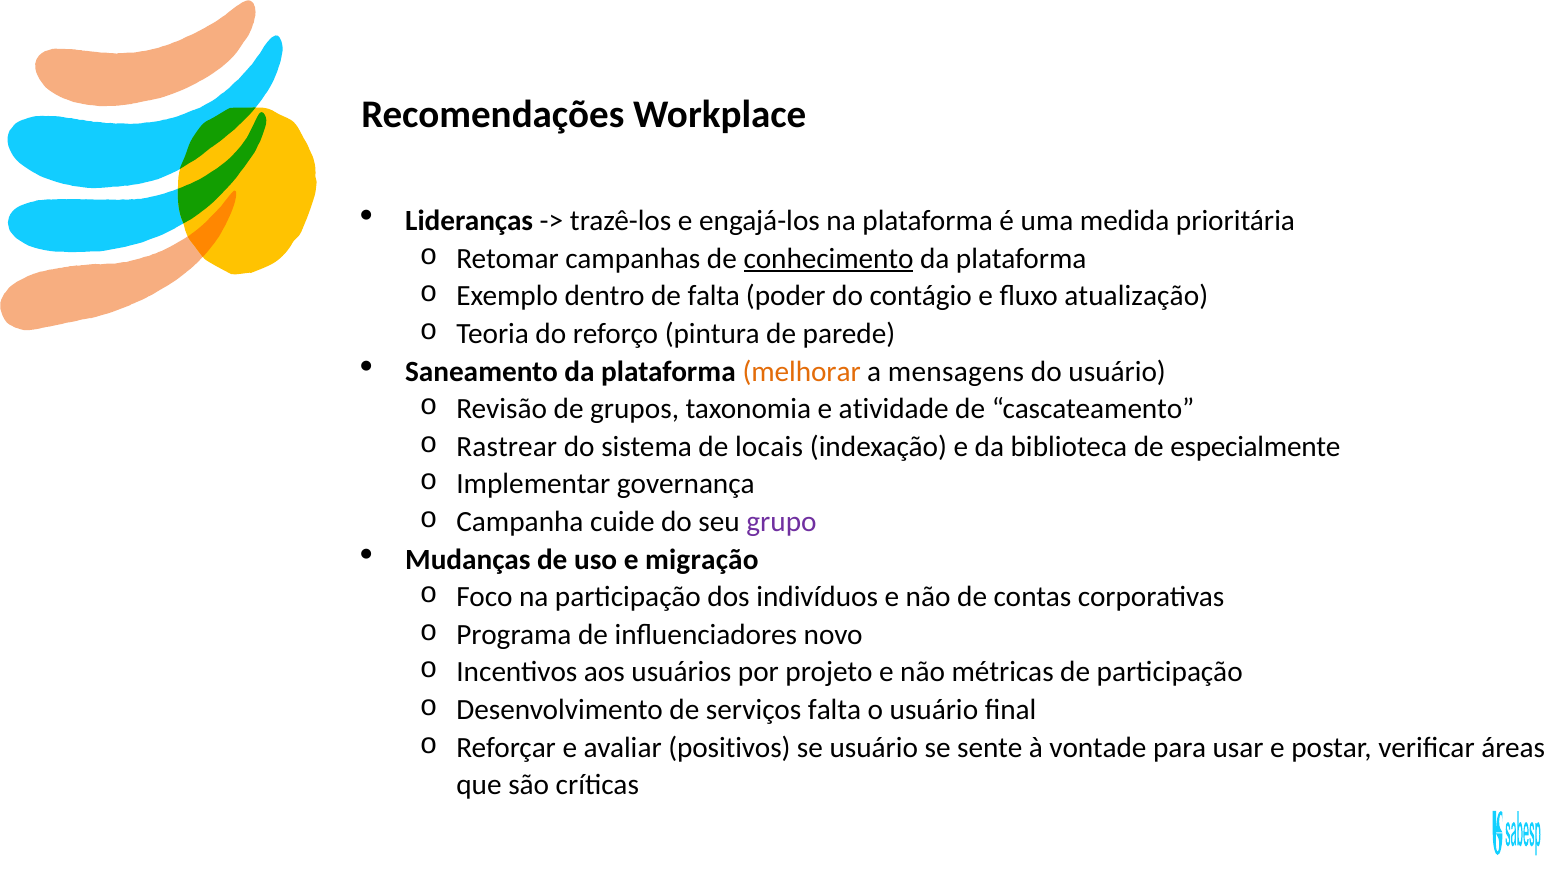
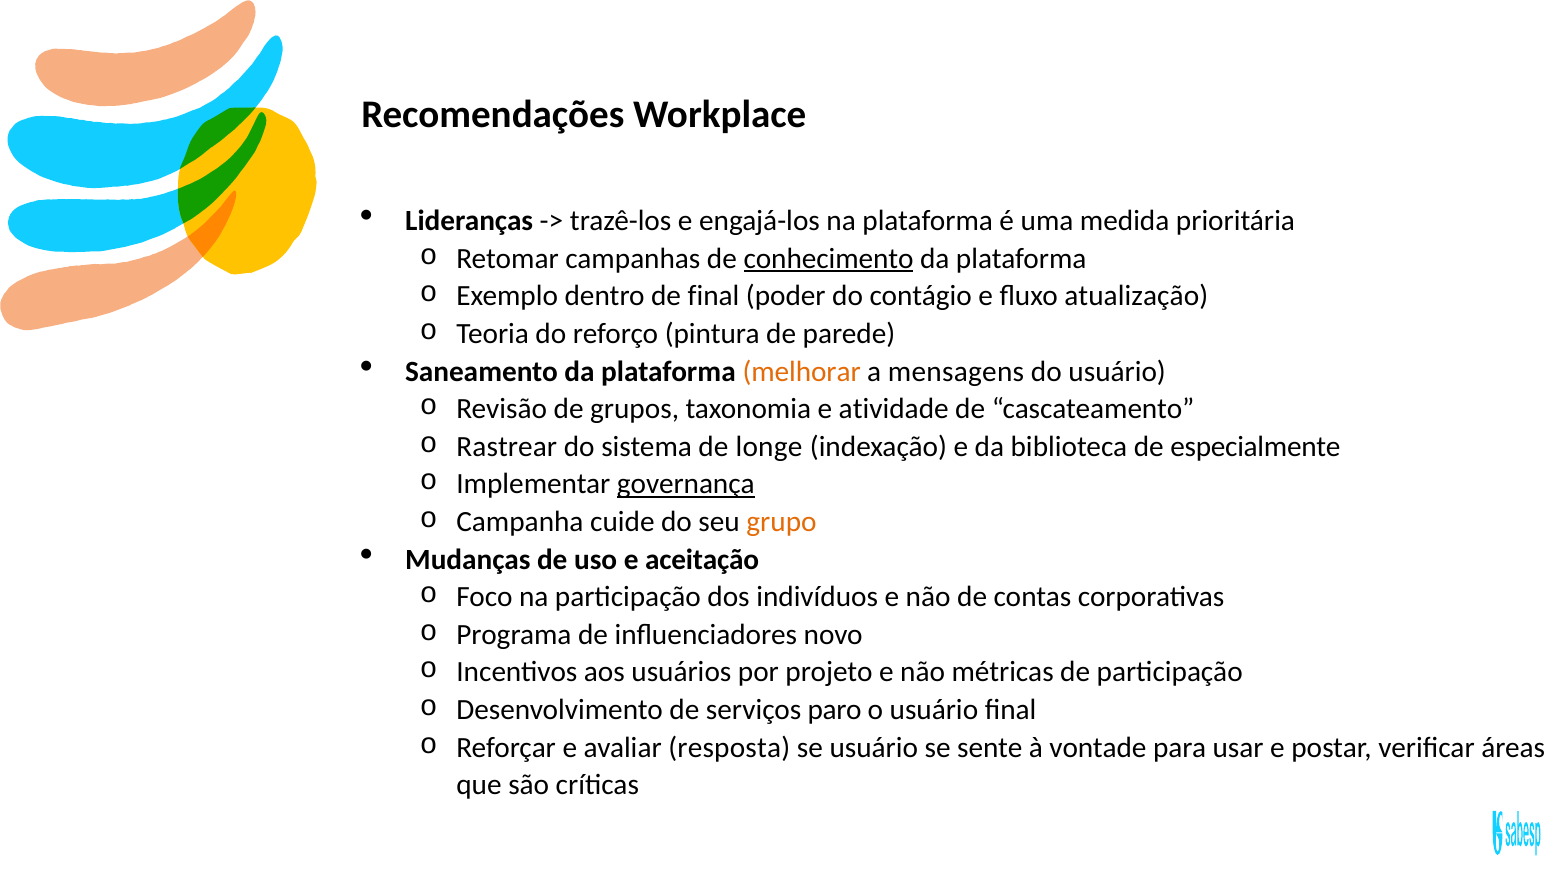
de falta: falta -> final
locais: locais -> longe
governança underline: none -> present
grupo colour: purple -> orange
migração: migração -> aceitação
serviços falta: falta -> paro
positivos: positivos -> resposta
